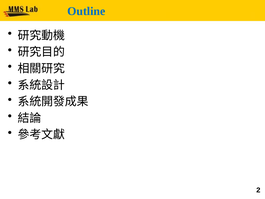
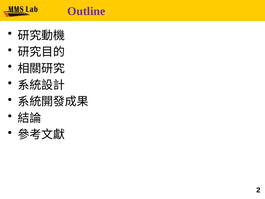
Outline colour: blue -> purple
